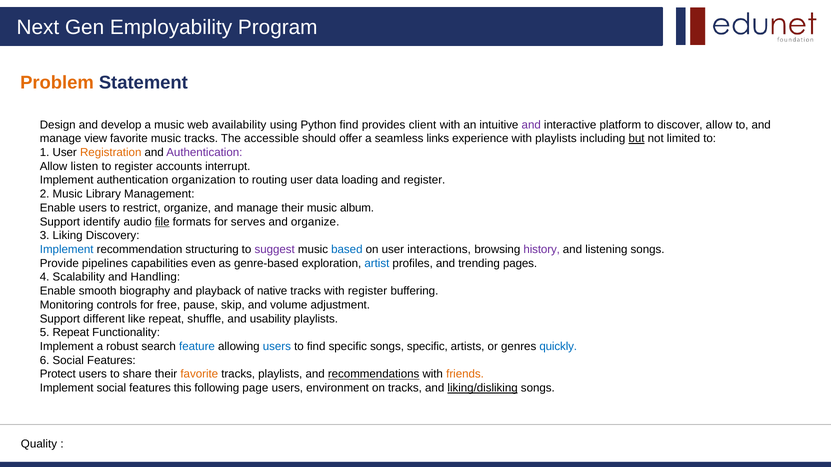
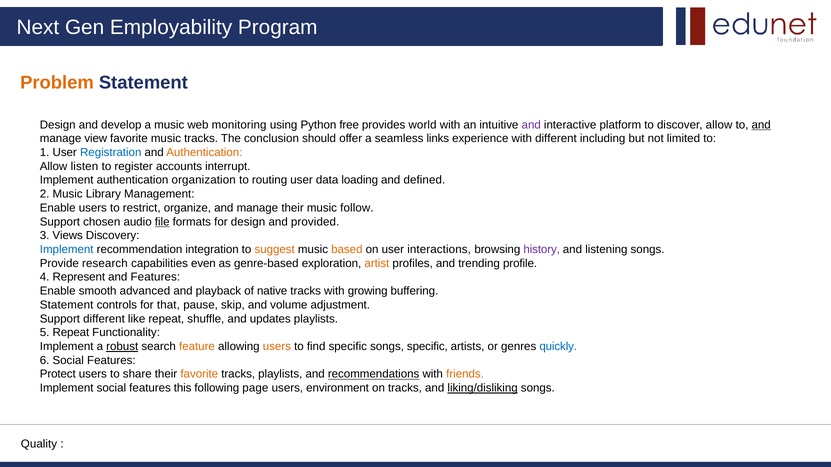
availability: availability -> monitoring
Python find: find -> free
client: client -> world
and at (761, 125) underline: none -> present
accessible: accessible -> conclusion
with playlists: playlists -> different
but underline: present -> none
Registration colour: orange -> blue
Authentication at (204, 153) colour: purple -> orange
and register: register -> defined
album: album -> follow
identify: identify -> chosen
for serves: serves -> design
and organize: organize -> provided
Liking: Liking -> Views
structuring: structuring -> integration
suggest colour: purple -> orange
based colour: blue -> orange
pipelines: pipelines -> research
artist colour: blue -> orange
pages: pages -> profile
Scalability: Scalability -> Represent
and Handling: Handling -> Features
biography: biography -> advanced
with register: register -> growing
Monitoring at (67, 305): Monitoring -> Statement
free: free -> that
usability: usability -> updates
robust underline: none -> present
feature colour: blue -> orange
users at (277, 347) colour: blue -> orange
